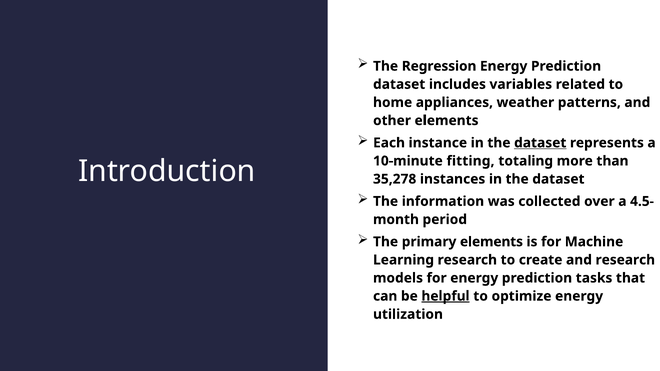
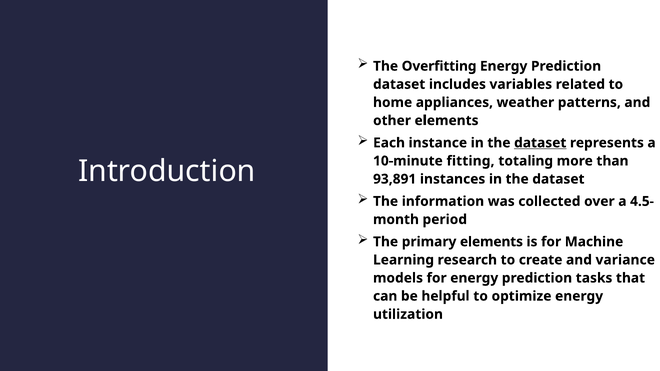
Regression: Regression -> Overfitting
35,278: 35,278 -> 93,891
and research: research -> variance
helpful underline: present -> none
